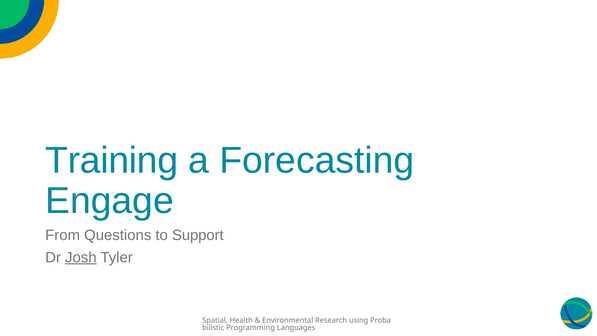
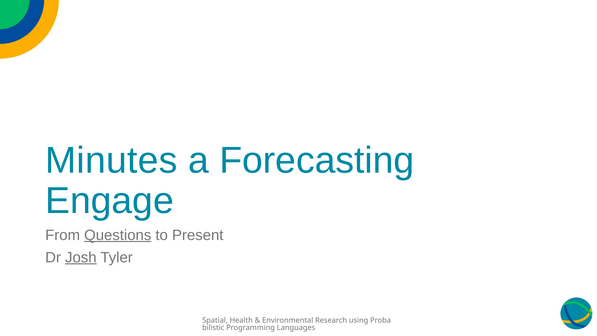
Training: Training -> Minutes
Questions underline: none -> present
Support: Support -> Present
